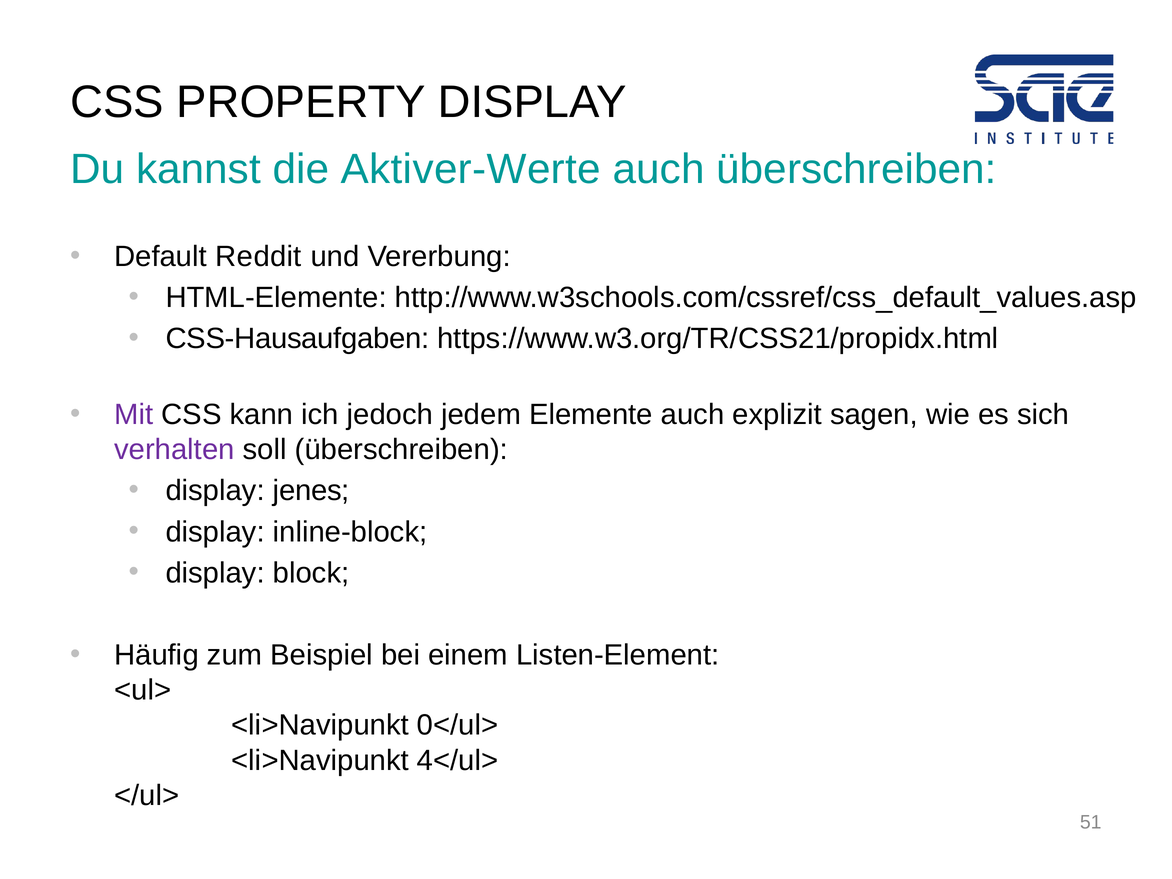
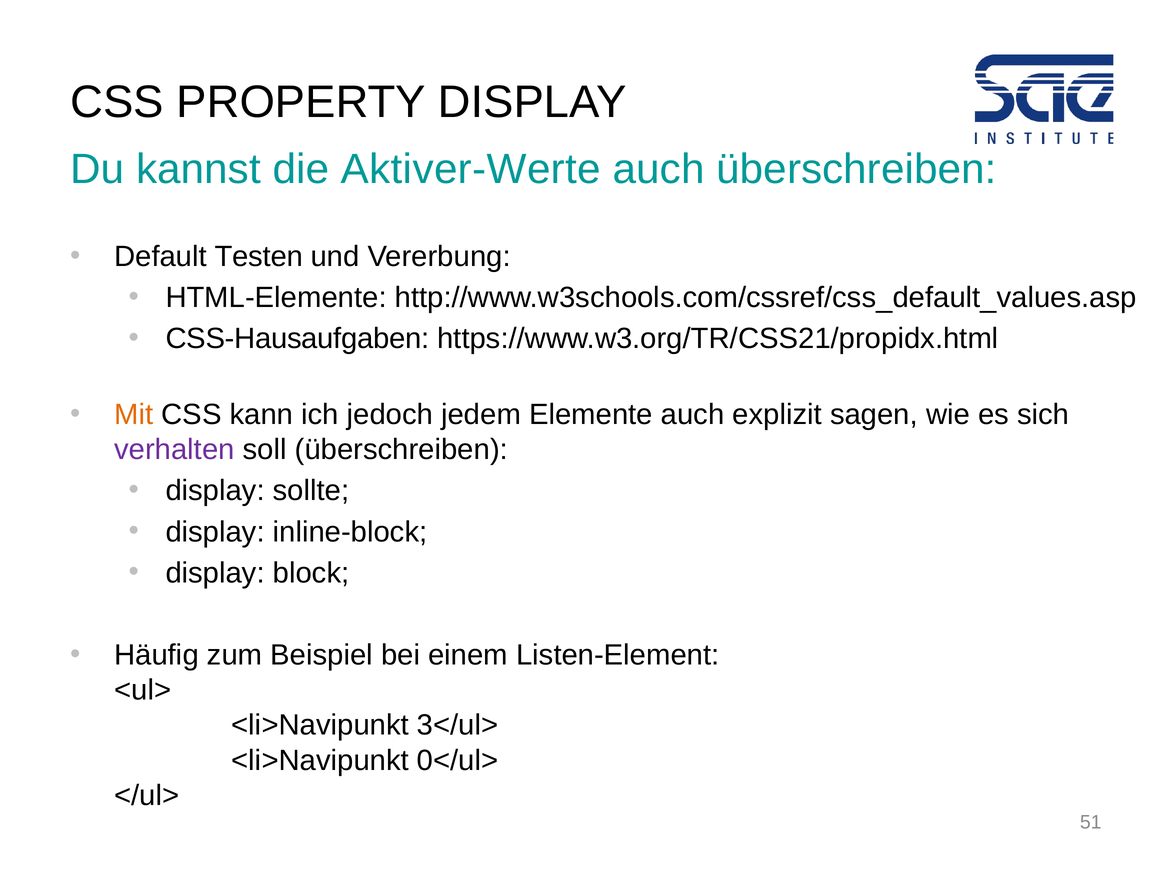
Reddit: Reddit -> Testen
Mit colour: purple -> orange
jenes: jenes -> sollte
0</ul>: 0</ul> -> 3</ul>
4</ul>: 4</ul> -> 0</ul>
